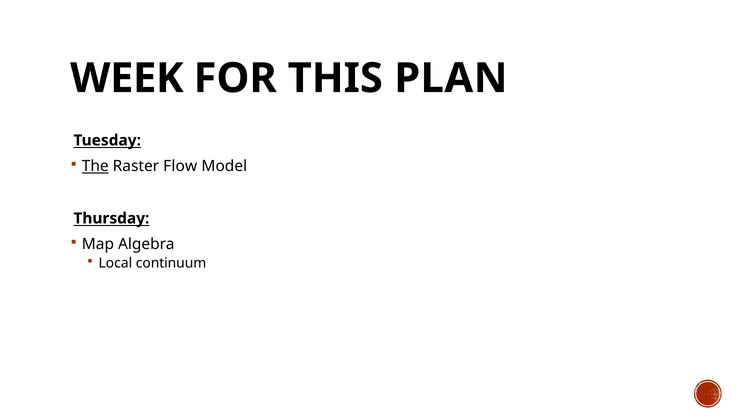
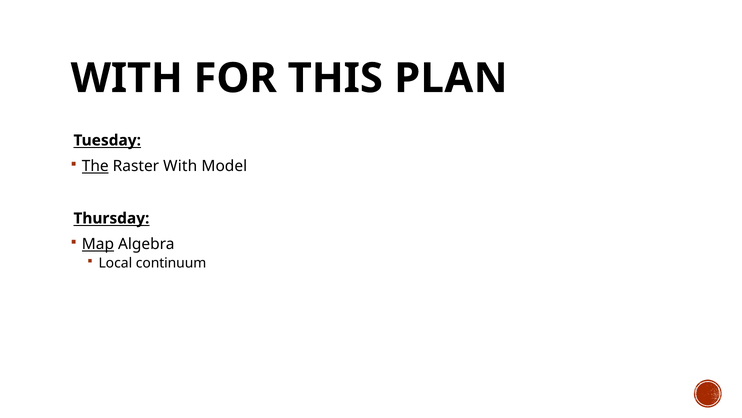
WEEK at (127, 78): WEEK -> WITH
Raster Flow: Flow -> With
Map underline: none -> present
